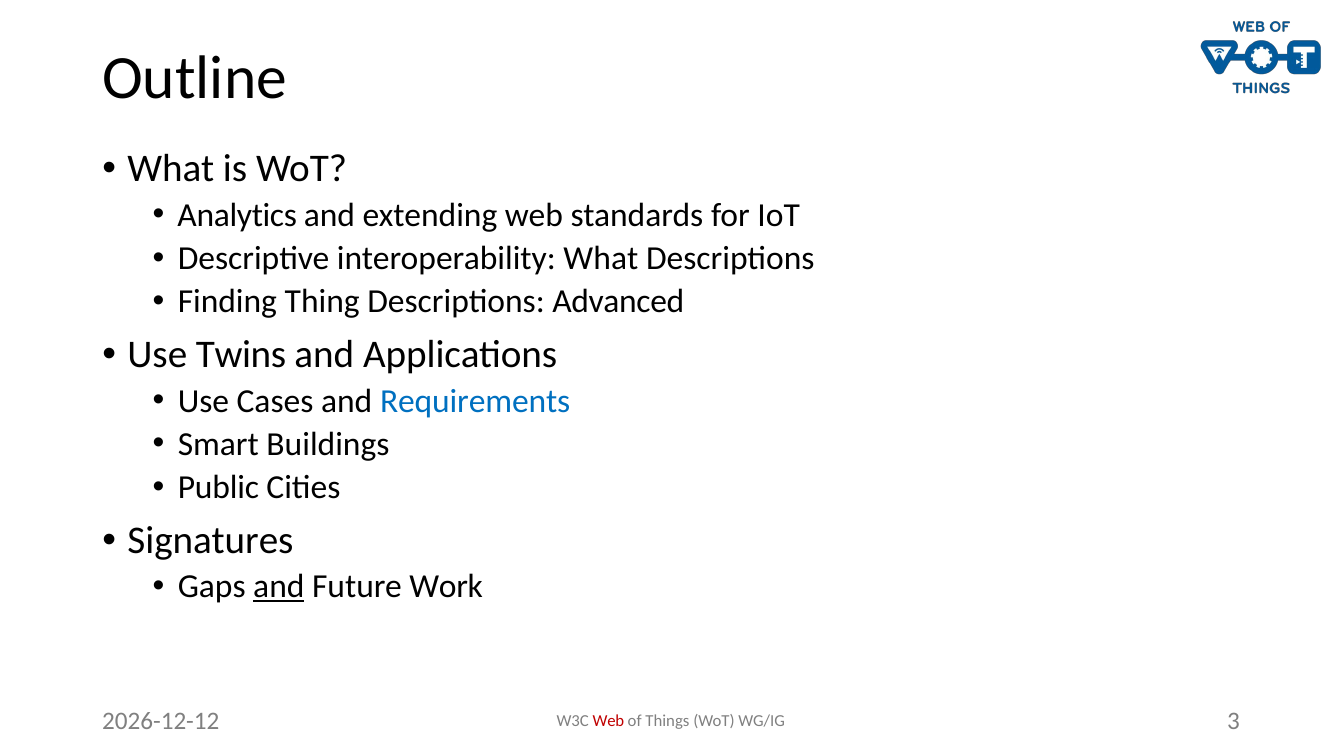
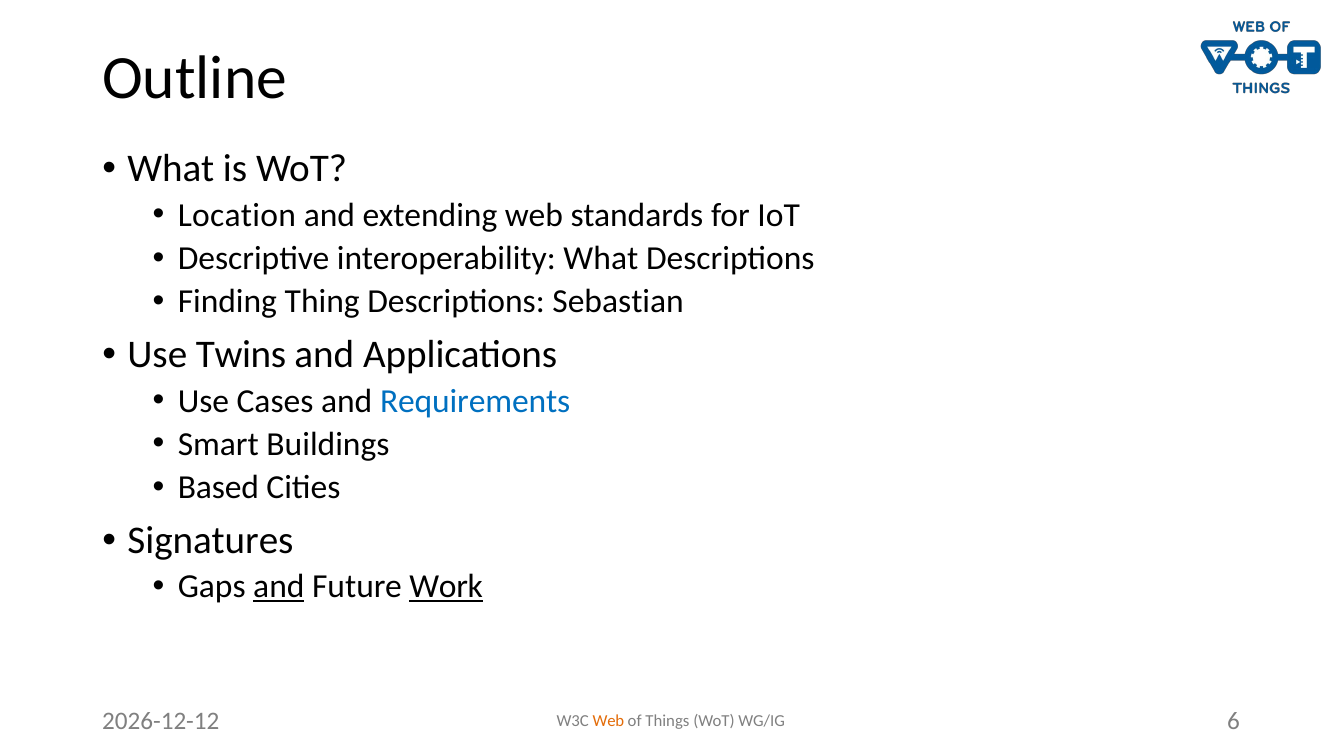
Analytics: Analytics -> Location
Advanced: Advanced -> Sebastian
Public: Public -> Based
Work underline: none -> present
Web at (608, 721) colour: red -> orange
3: 3 -> 6
